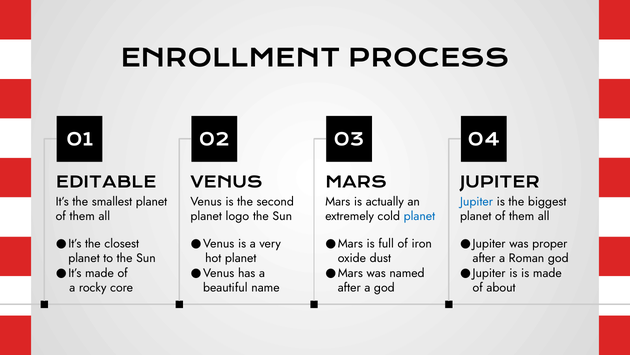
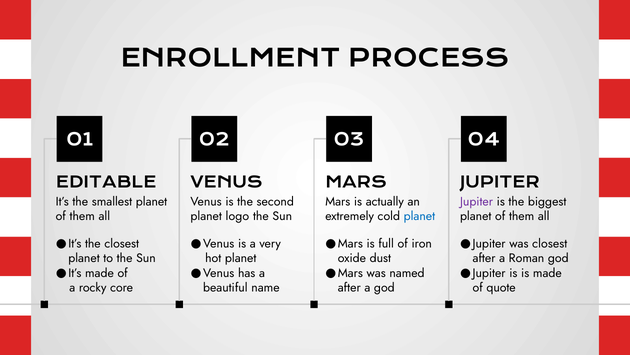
Jupiter at (476, 201) colour: blue -> purple
was proper: proper -> closest
about: about -> quote
